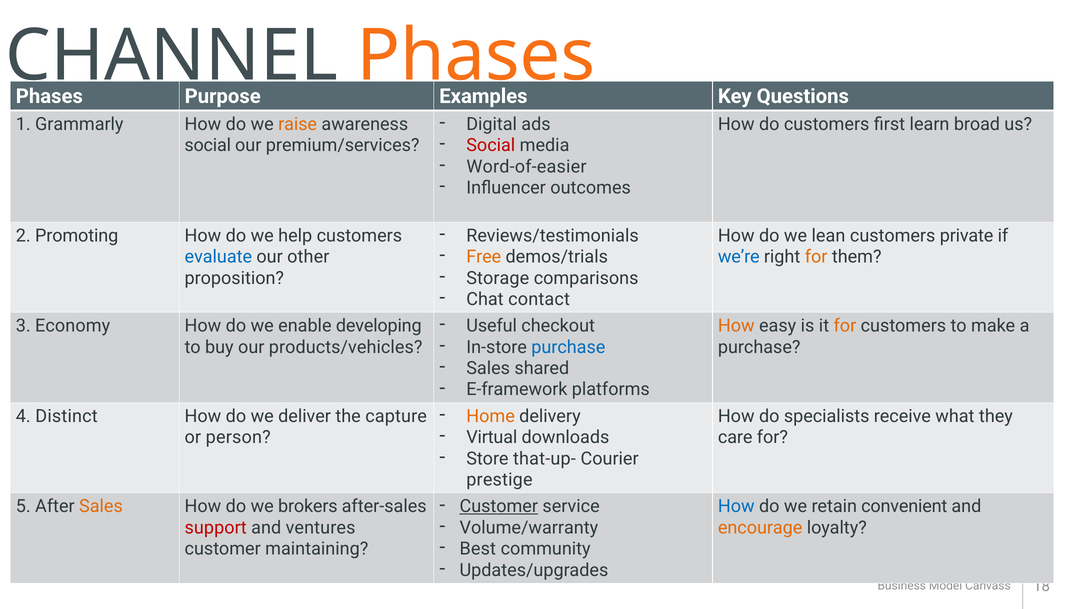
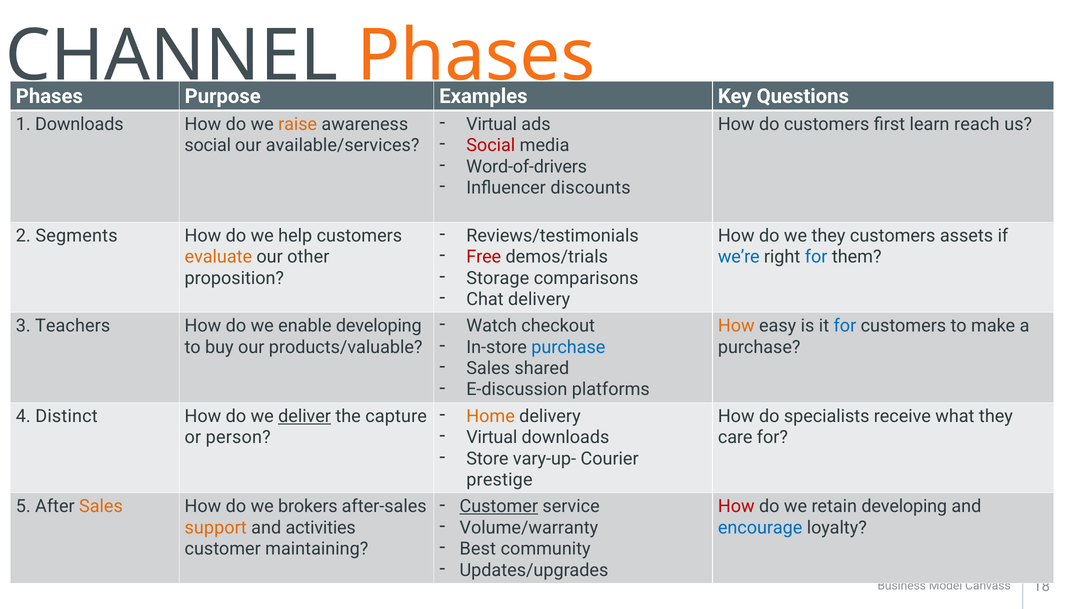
Digital at (492, 124): Digital -> Virtual
1 Grammarly: Grammarly -> Downloads
broad: broad -> reach
premium/services: premium/services -> available/services
Word-of-easier: Word-of-easier -> Word-of-drivers
outcomes: outcomes -> discounts
Promoting: Promoting -> Segments
we lean: lean -> they
private: private -> assets
Free colour: orange -> red
evaluate colour: blue -> orange
for at (816, 257) colour: orange -> blue
Chat contact: contact -> delivery
Useful: Useful -> Watch
Economy: Economy -> Teachers
for at (845, 326) colour: orange -> blue
products/vehicles: products/vehicles -> products/valuable
E-framework: E-framework -> E-discussion
deliver underline: none -> present
that-up-: that-up- -> vary-up-
How at (736, 506) colour: blue -> red
retain convenient: convenient -> developing
support colour: red -> orange
ventures: ventures -> activities
encourage colour: orange -> blue
